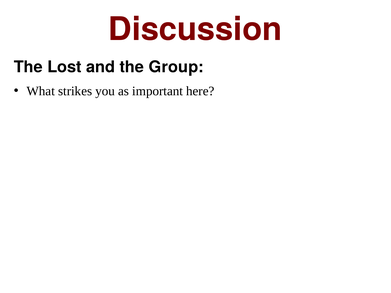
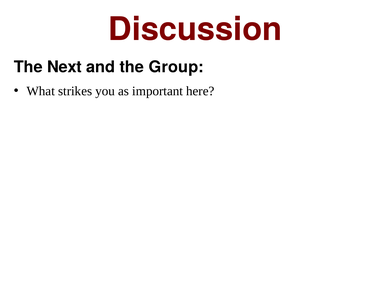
Lost: Lost -> Next
